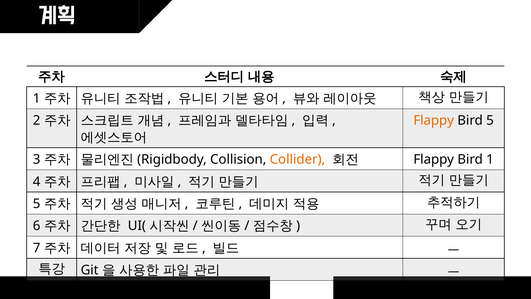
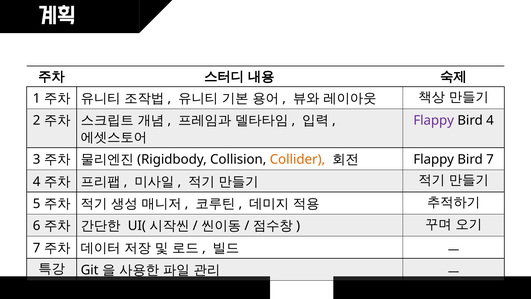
Flappy at (434, 120) colour: orange -> purple
Bird 5: 5 -> 4
Bird 1: 1 -> 7
